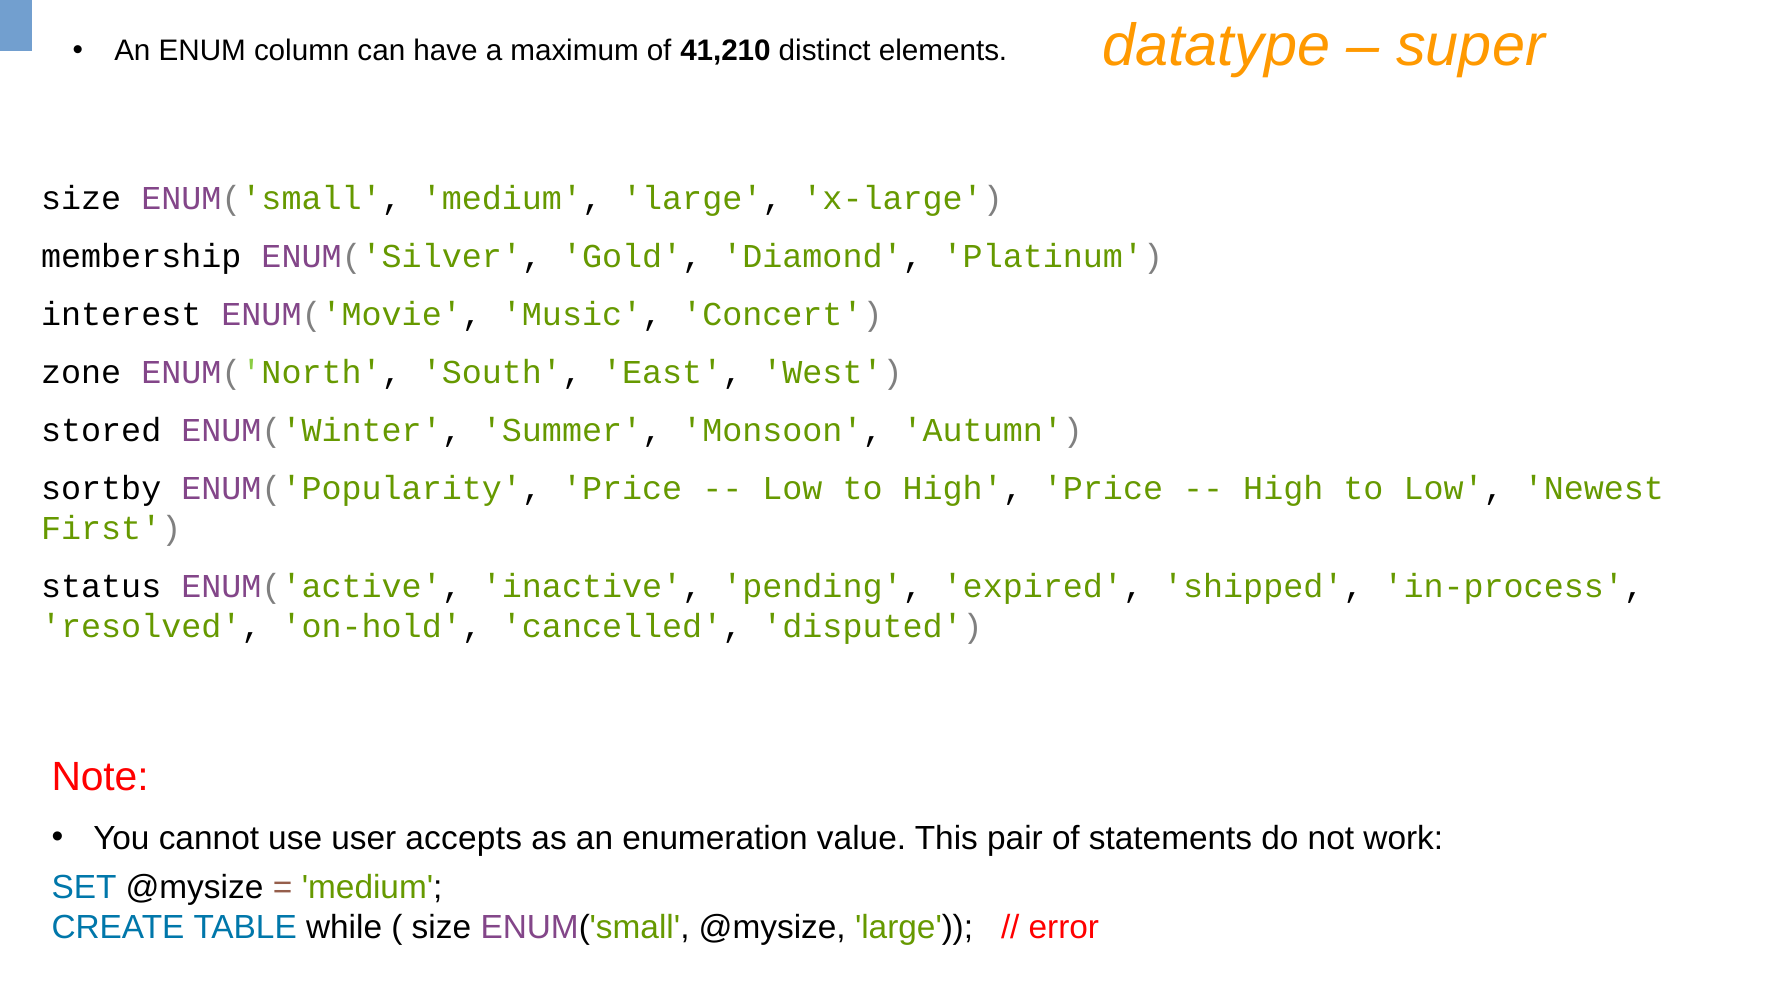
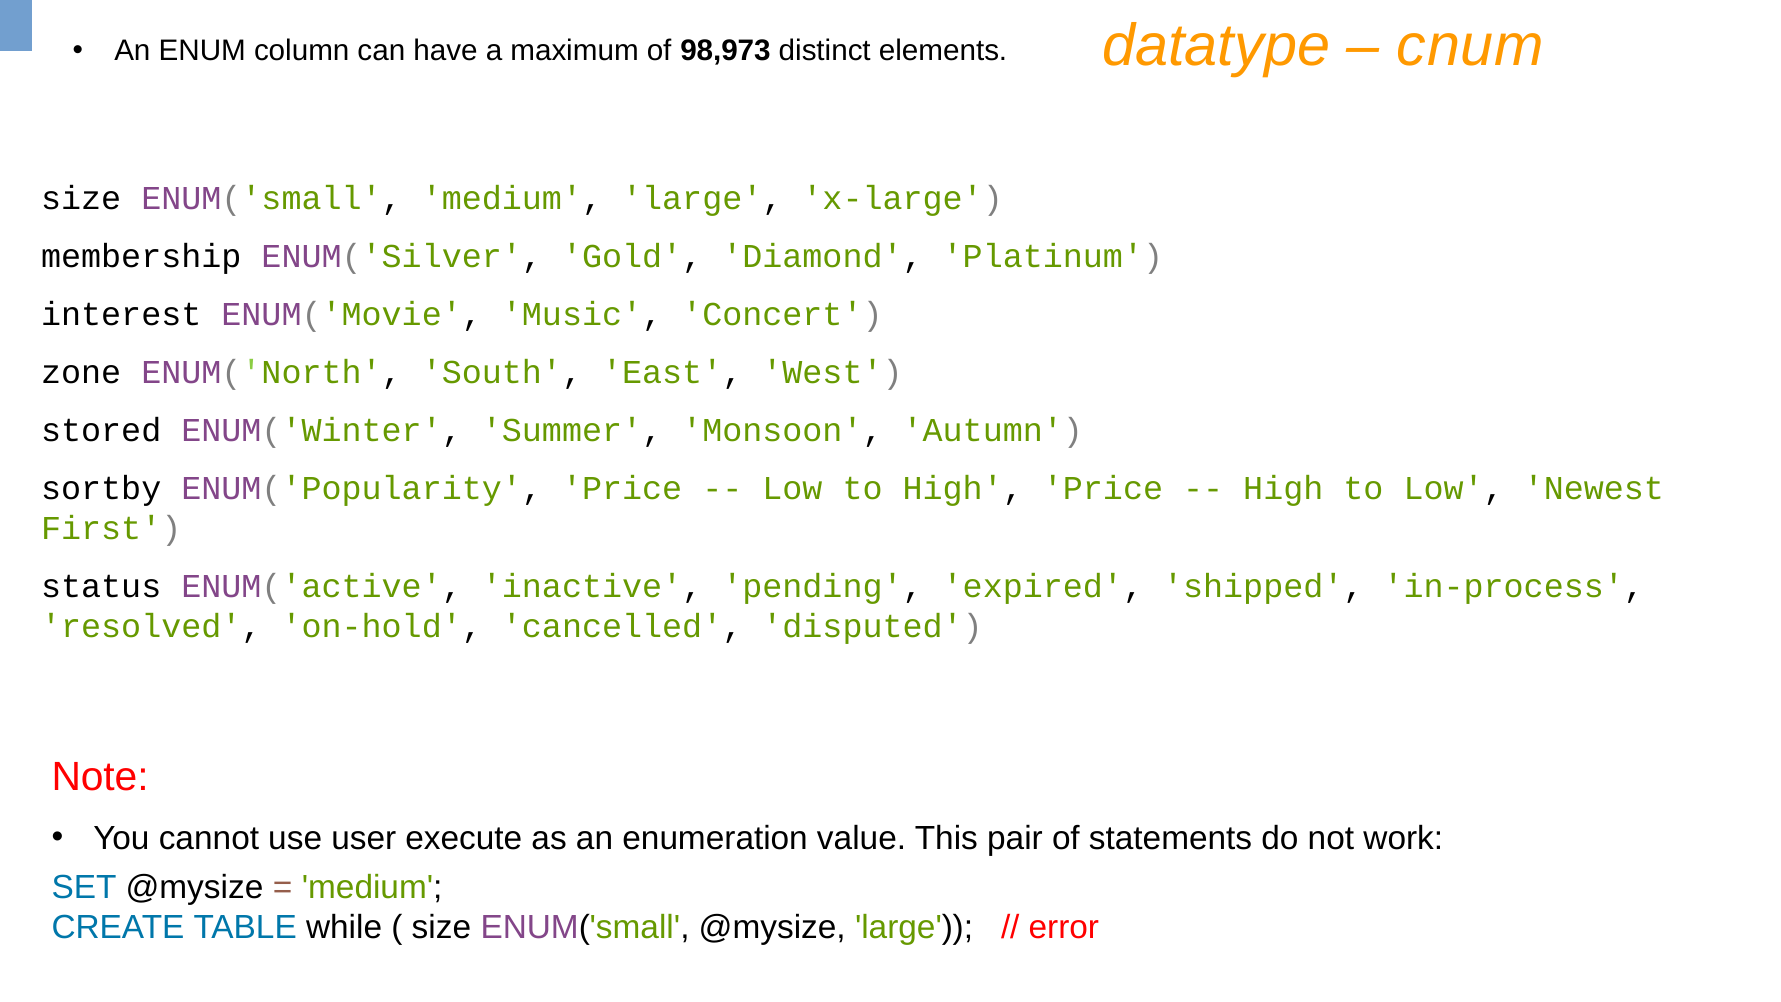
super: super -> cnum
41,210: 41,210 -> 98,973
accepts: accepts -> execute
